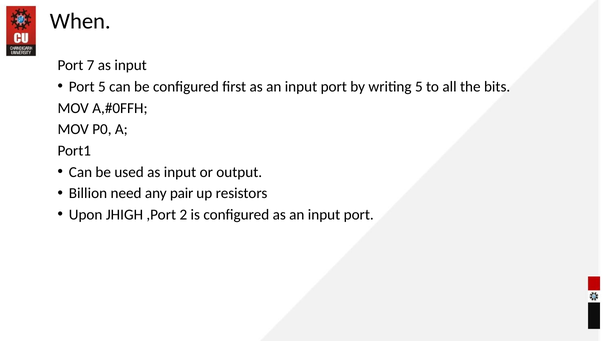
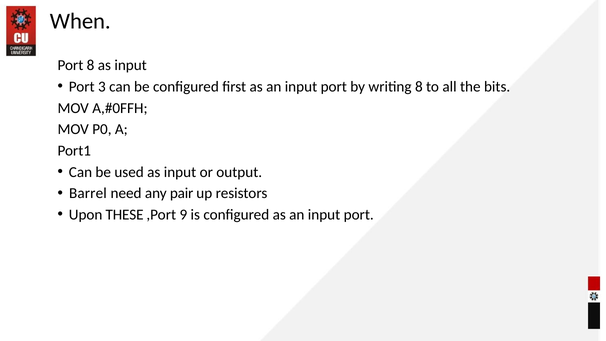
Port 7: 7 -> 8
Port 5: 5 -> 3
writing 5: 5 -> 8
Billion: Billion -> Barrel
JHIGH: JHIGH -> THESE
2: 2 -> 9
